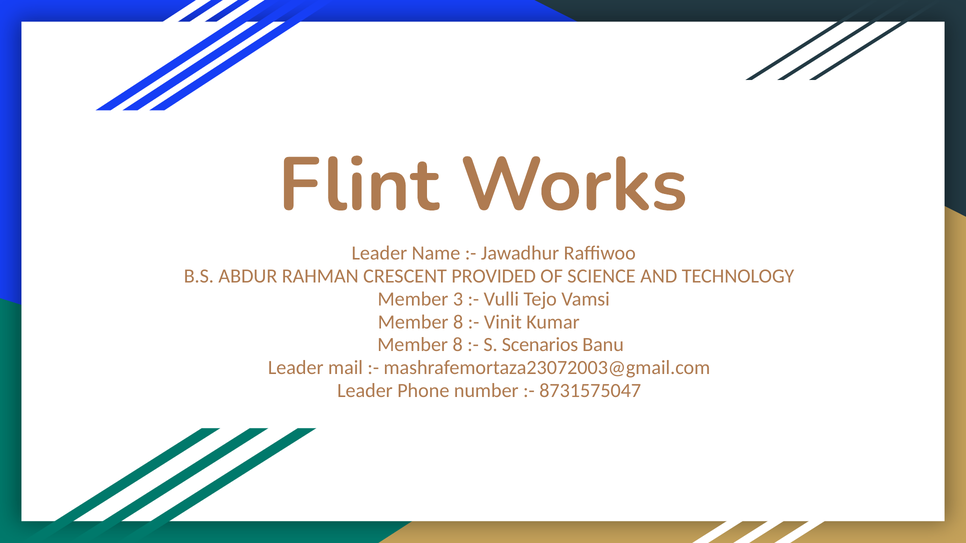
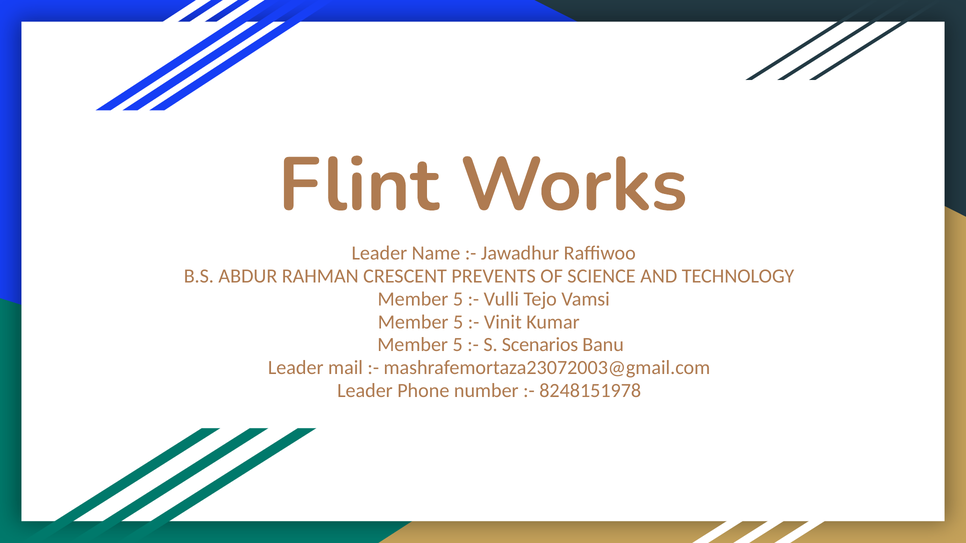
PROVIDED: PROVIDED -> PREVENTS
3 at (458, 299): 3 -> 5
8 at (458, 322): 8 -> 5
8 at (458, 345): 8 -> 5
8731575047: 8731575047 -> 8248151978
